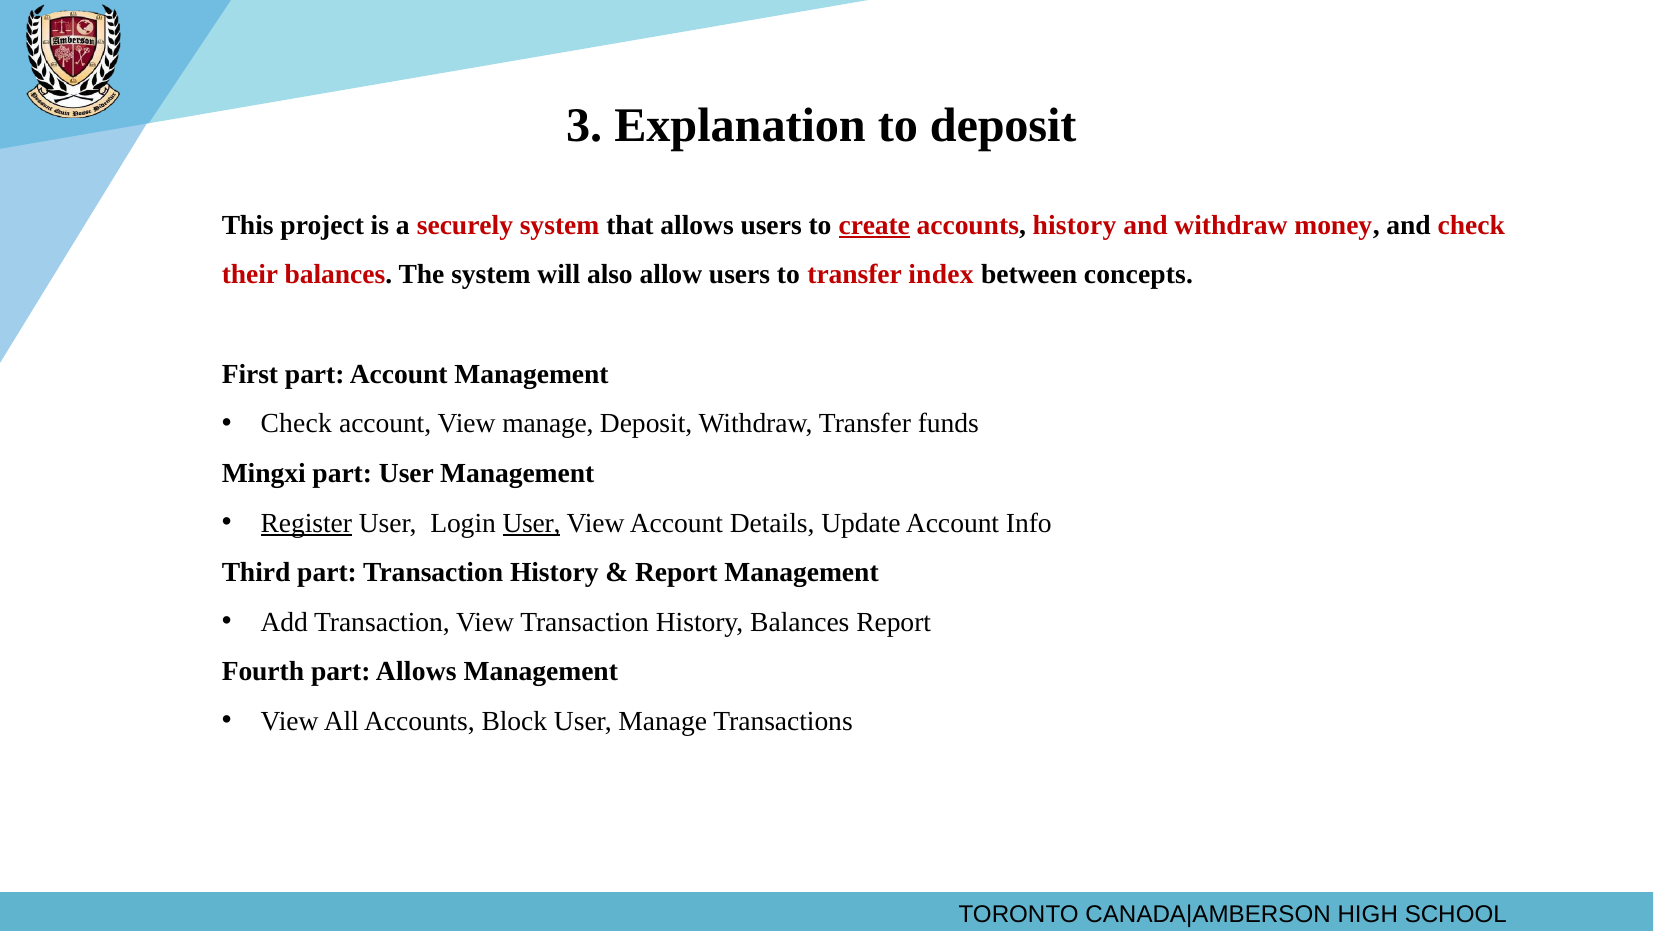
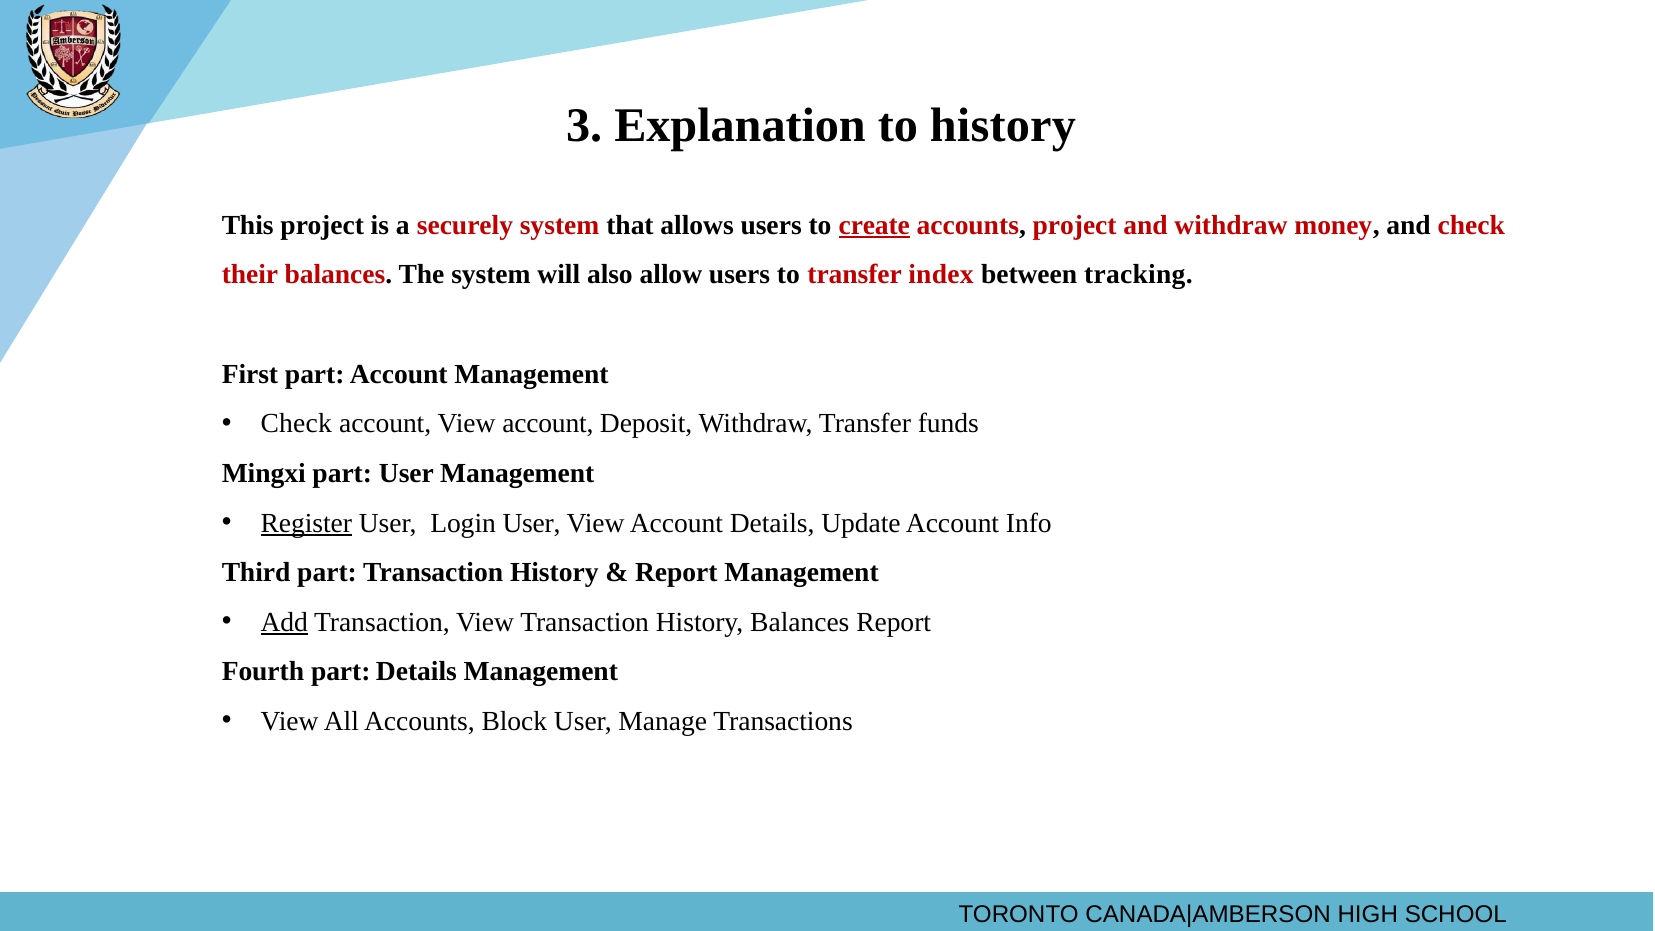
to deposit: deposit -> history
accounts history: history -> project
concepts: concepts -> tracking
account View manage: manage -> account
User at (532, 523) underline: present -> none
Add underline: none -> present
part Allows: Allows -> Details
